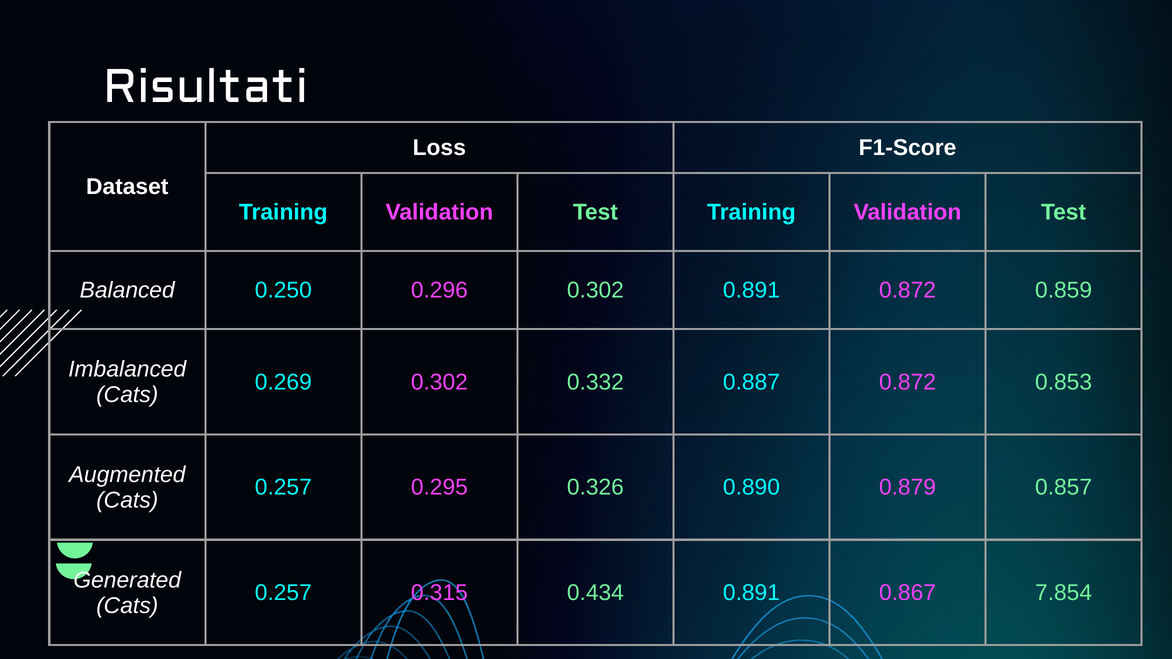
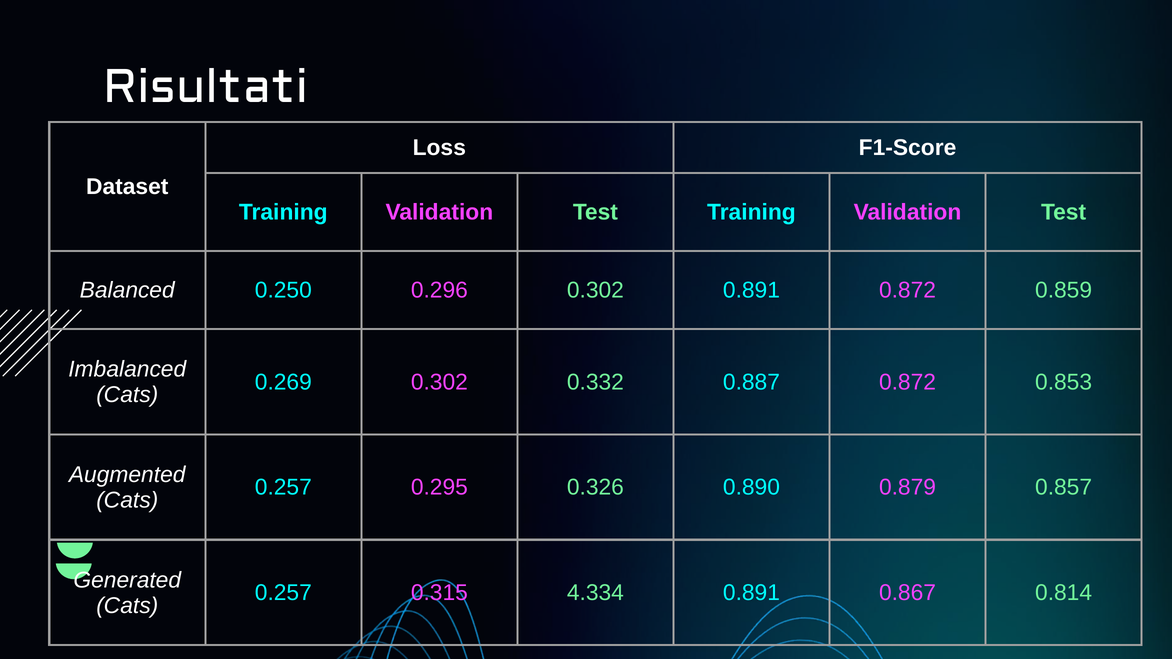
0.434: 0.434 -> 4.334
7.854: 7.854 -> 0.814
